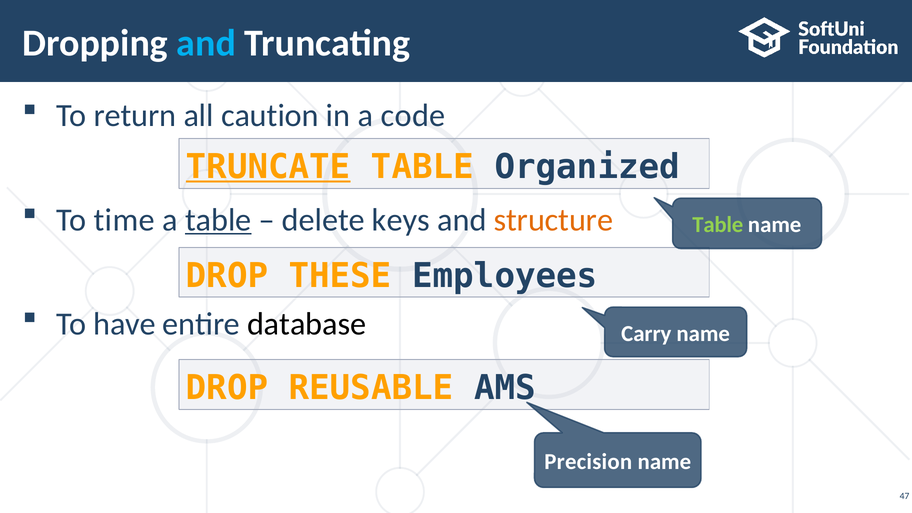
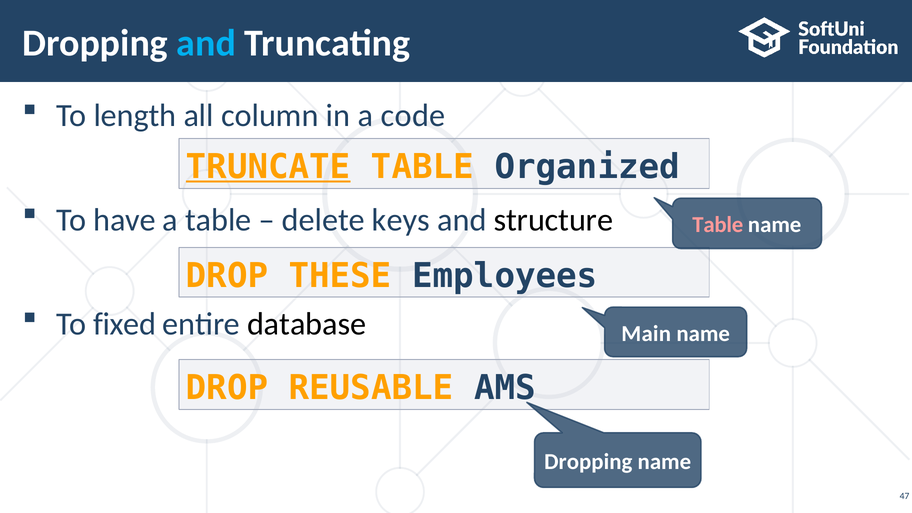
return: return -> length
caution: caution -> column
time: time -> have
table at (218, 220) underline: present -> none
structure colour: orange -> black
Table at (718, 225) colour: light green -> pink
have: have -> fixed
Carry: Carry -> Main
Precision at (588, 462): Precision -> Dropping
